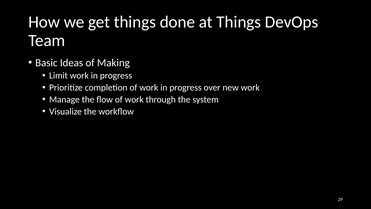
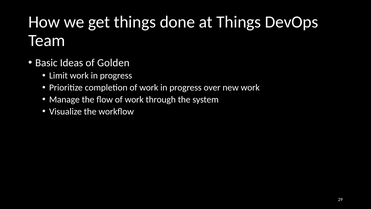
Making: Making -> Golden
